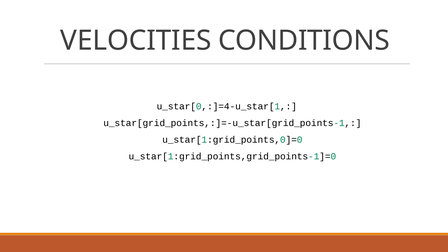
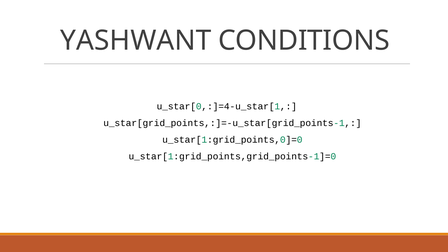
VELOCITIES: VELOCITIES -> YASHWANT
